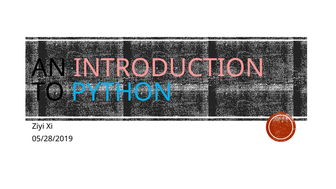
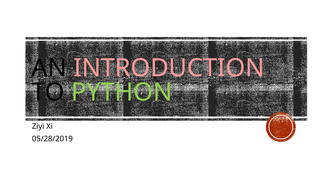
PYTHON colour: light blue -> light green
